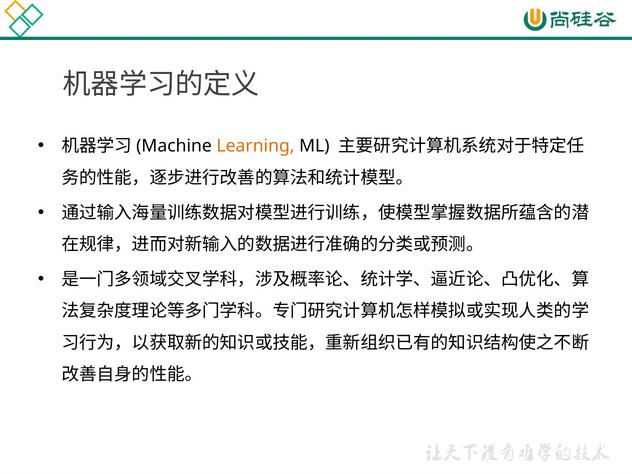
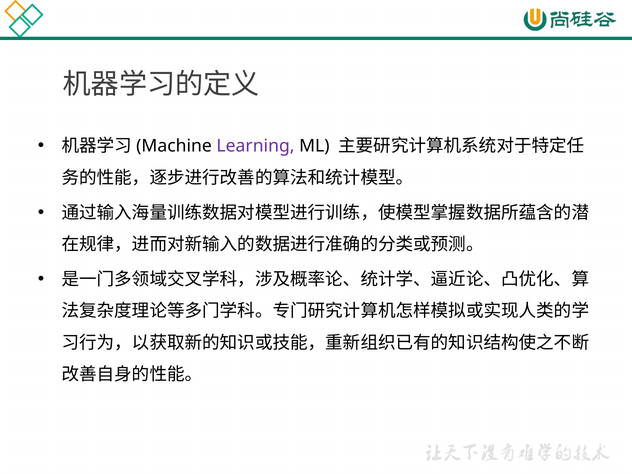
Learning colour: orange -> purple
